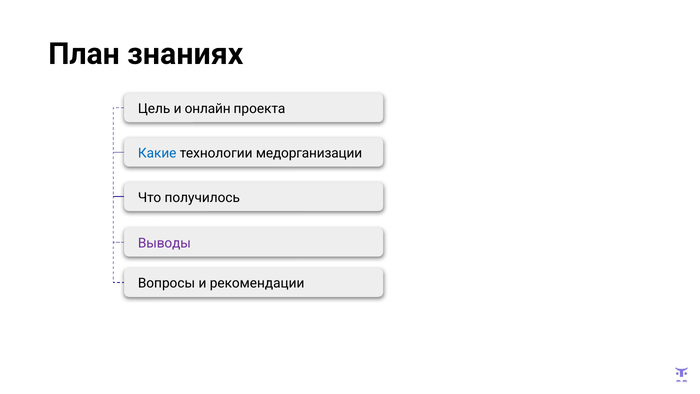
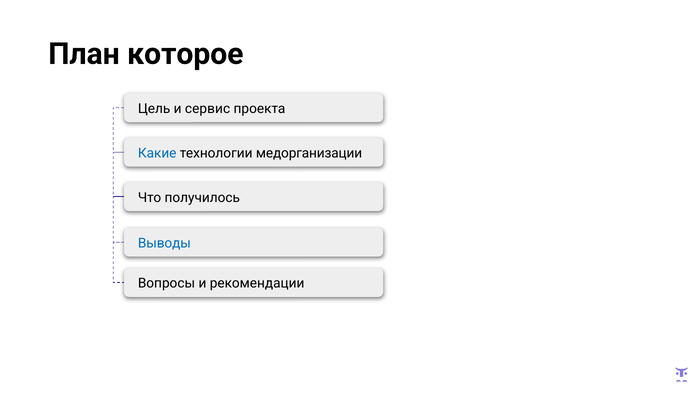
знаниях: знаниях -> которое
онлайн: онлайн -> сервис
Выводы colour: purple -> blue
